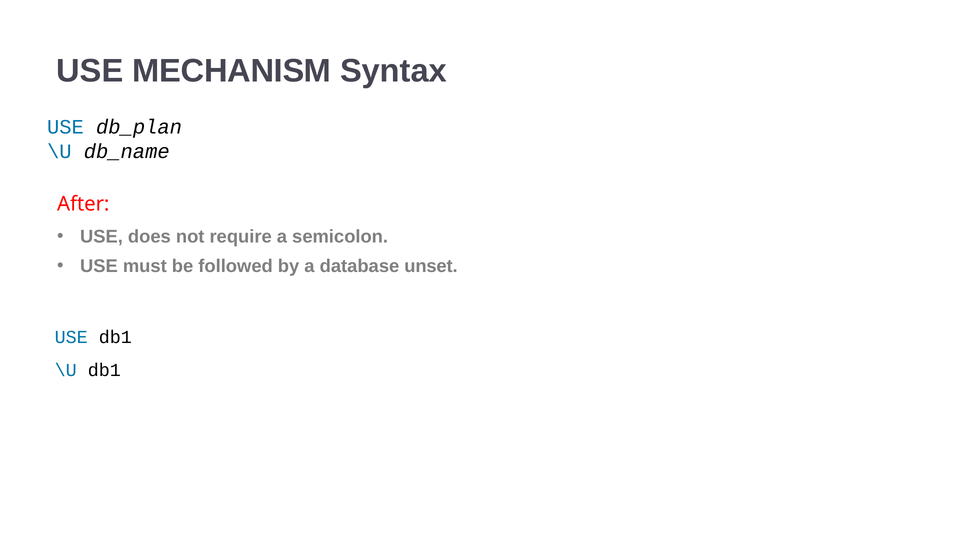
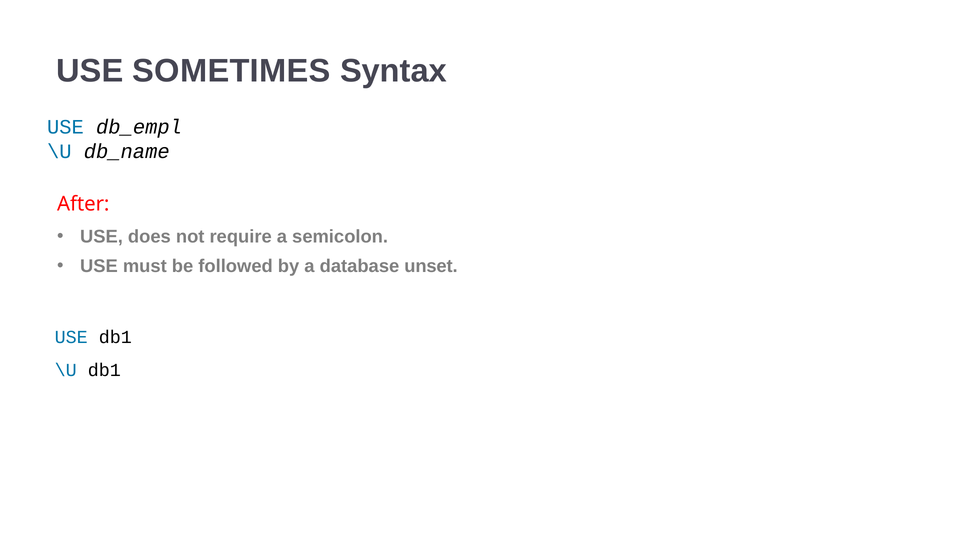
MECHANISM: MECHANISM -> SOMETIMES
db_plan: db_plan -> db_empl
